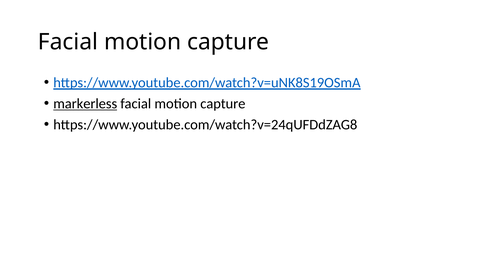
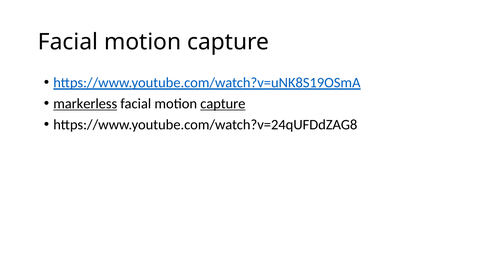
capture at (223, 104) underline: none -> present
